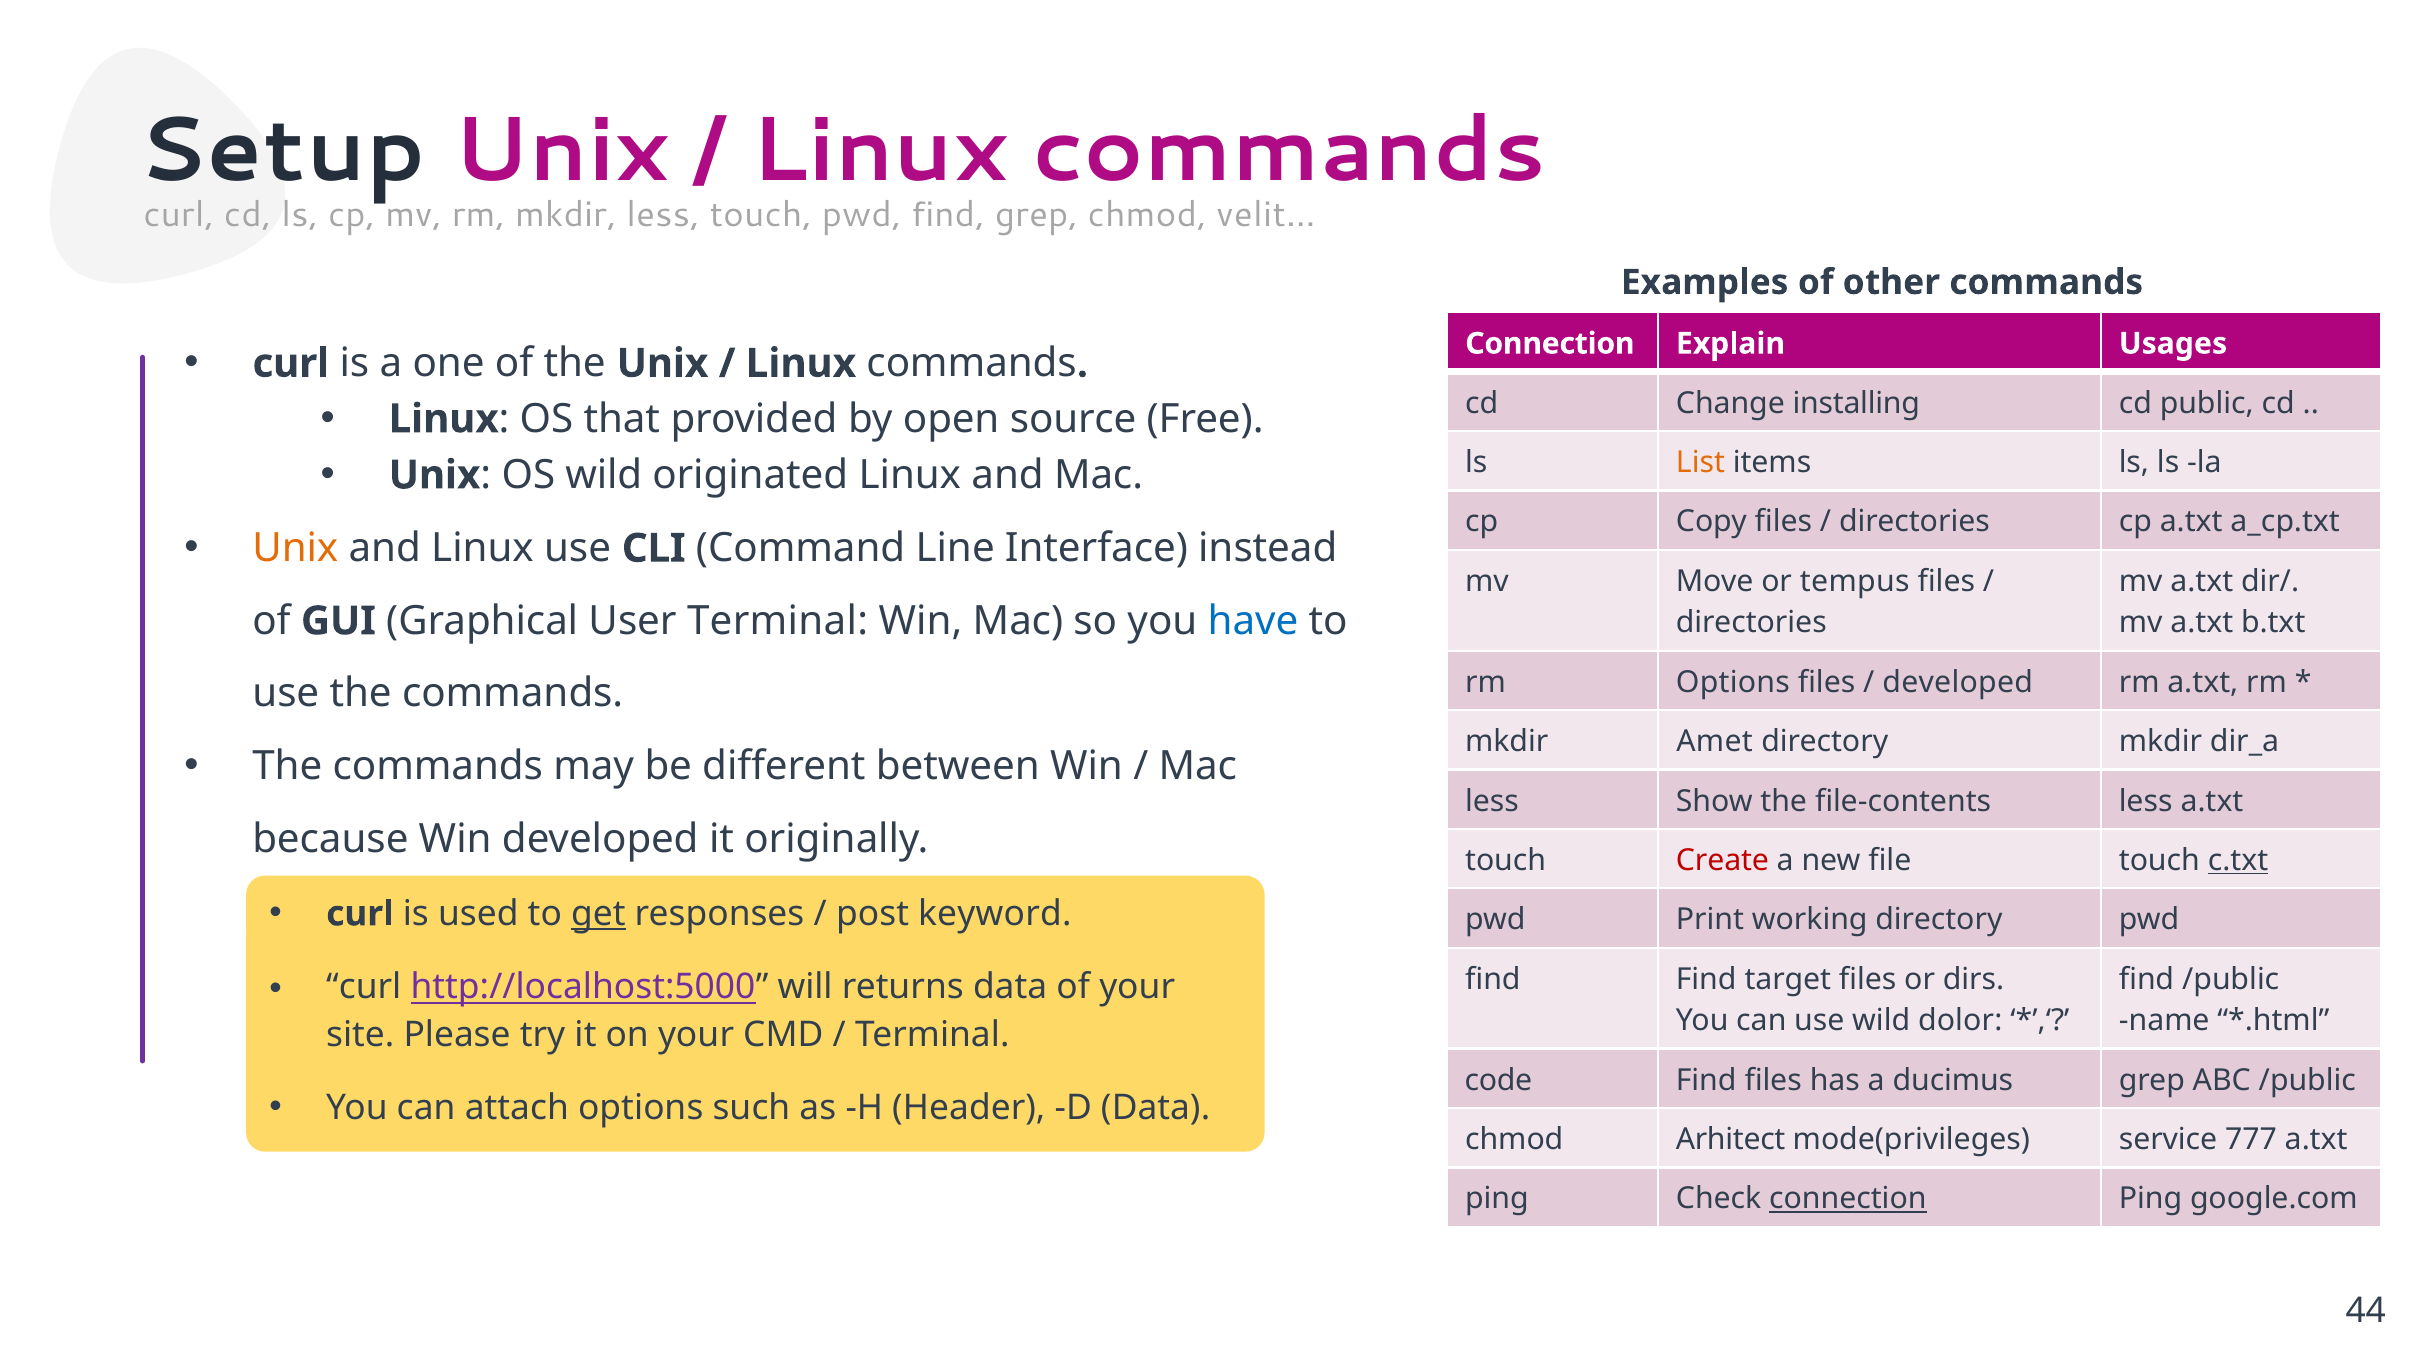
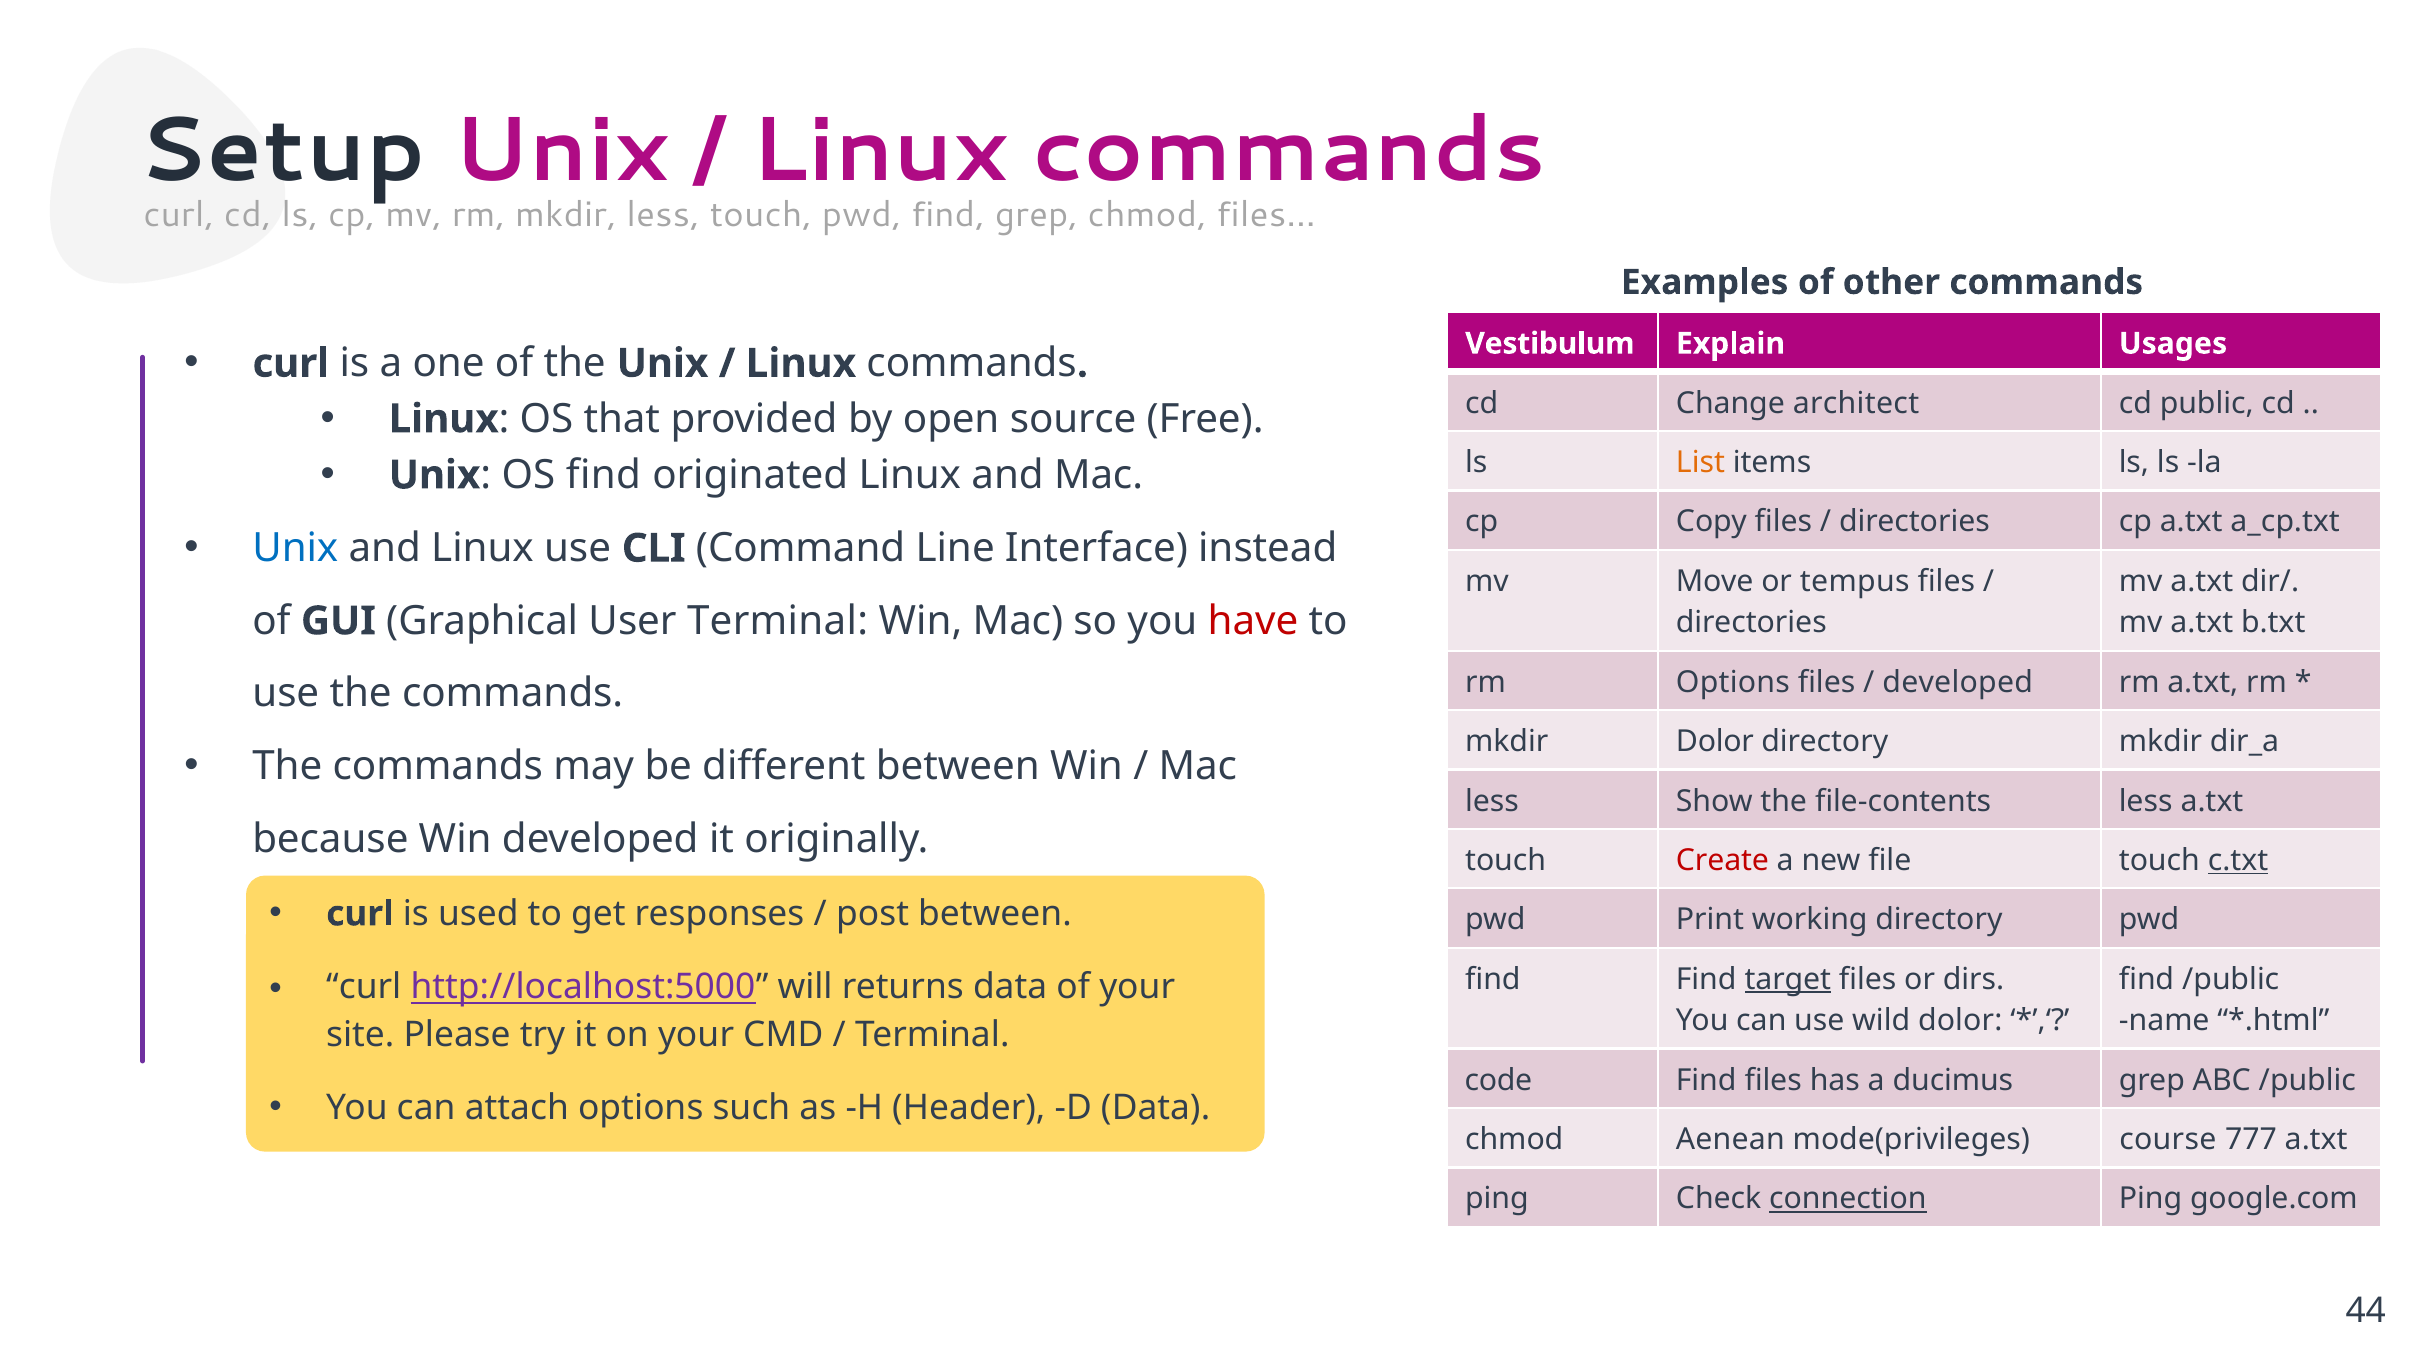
velit…: velit… -> files…
Connection at (1550, 343): Connection -> Vestibulum
installing: installing -> architect
OS wild: wild -> find
Unix at (295, 548) colour: orange -> blue
have colour: blue -> red
mkdir Amet: Amet -> Dolor
get underline: present -> none
post keyword: keyword -> between
target underline: none -> present
Arhitect: Arhitect -> Aenean
service: service -> course
